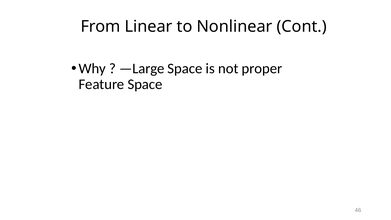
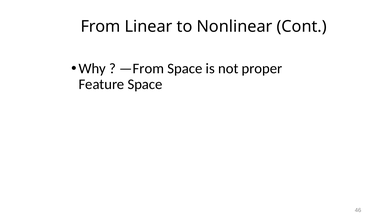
—Large: —Large -> —From
